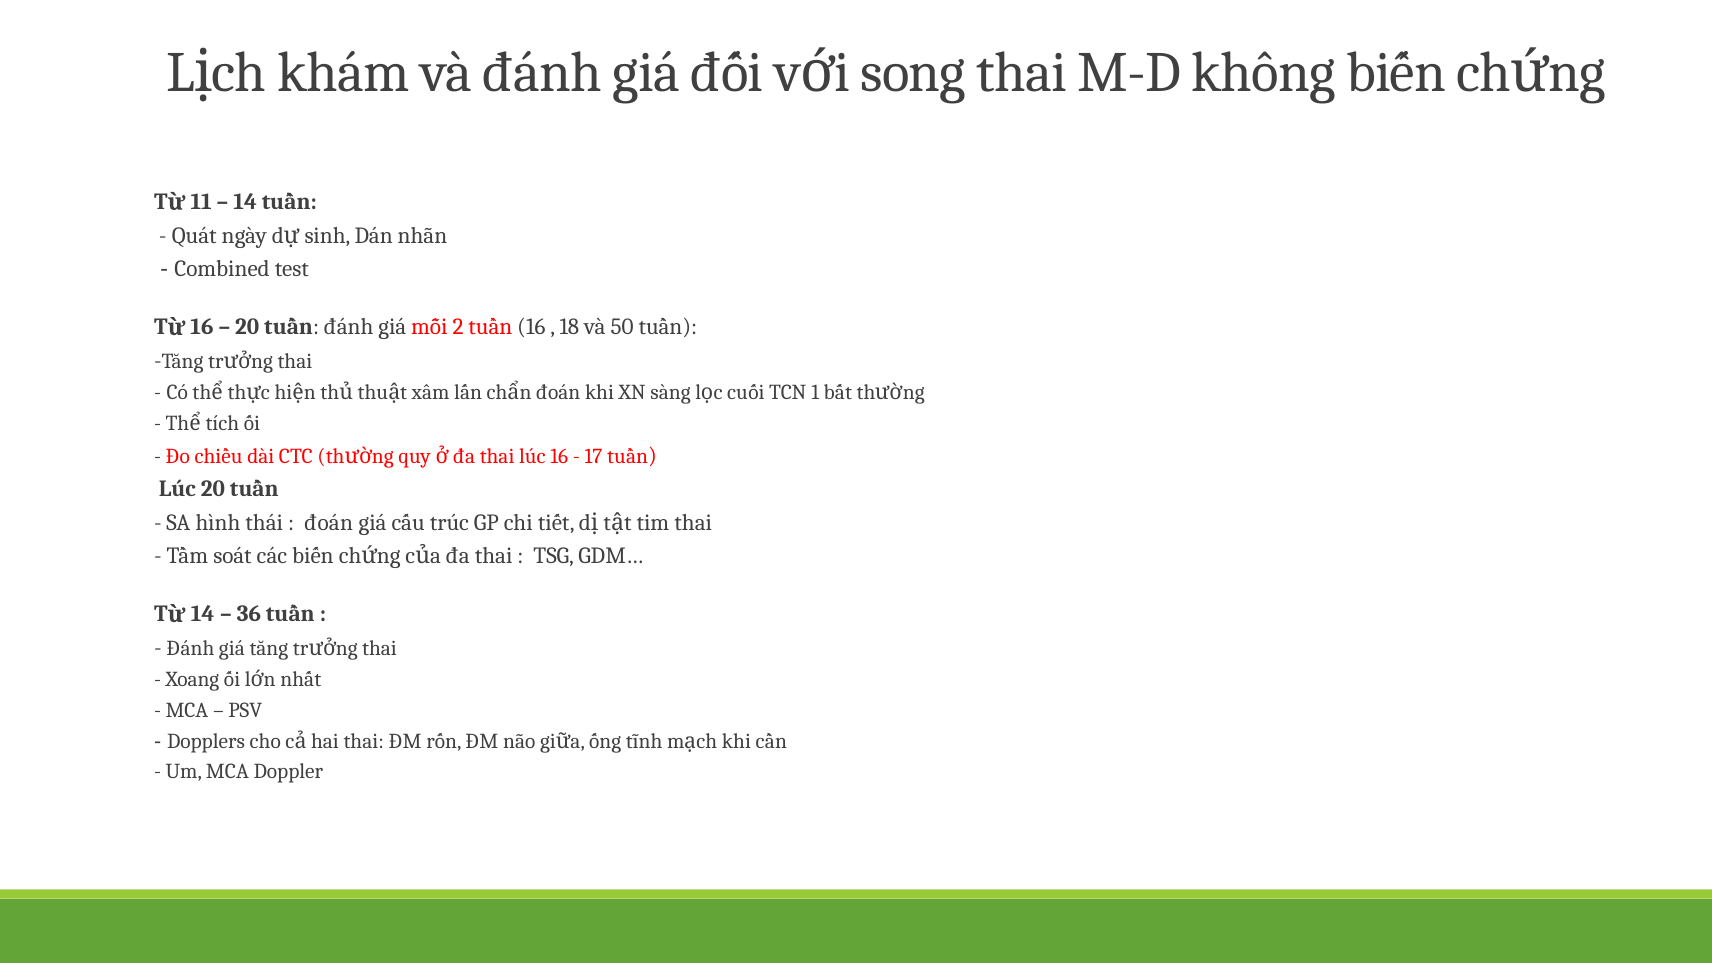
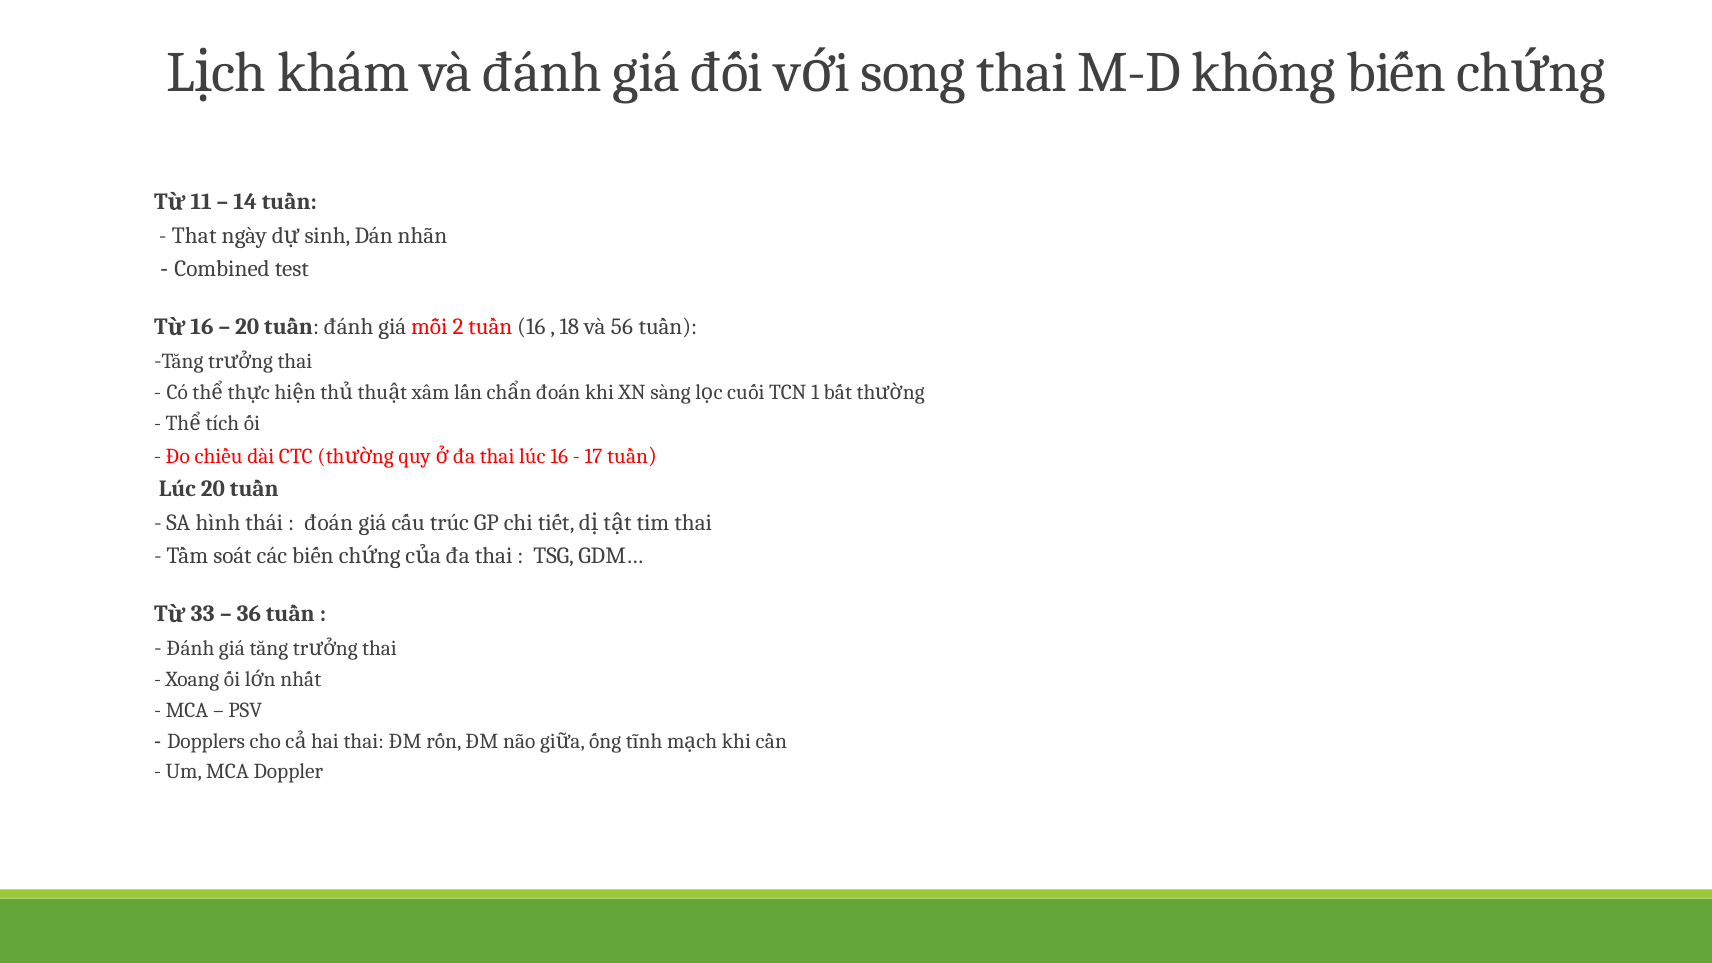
Quát: Quát -> That
50: 50 -> 56
14 at (203, 614): 14 -> 33
